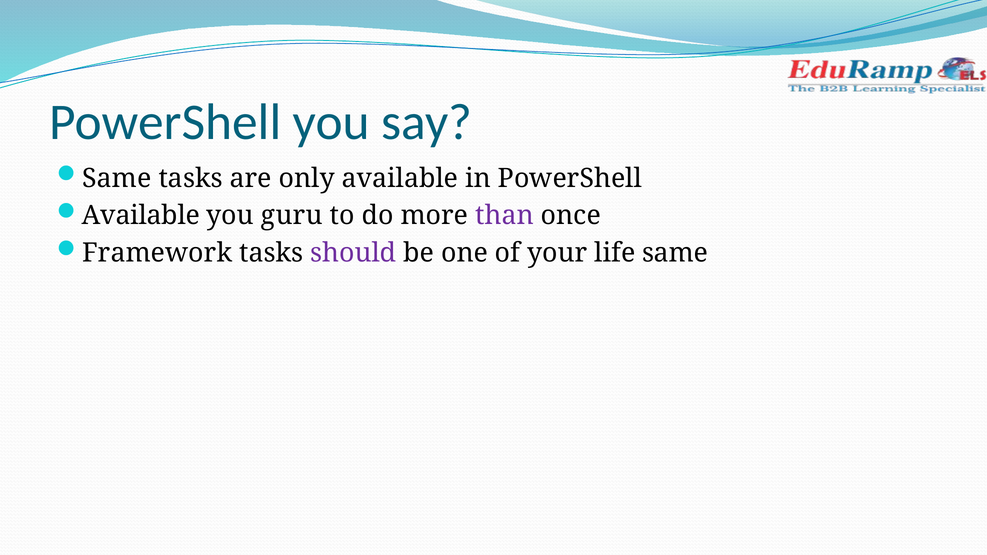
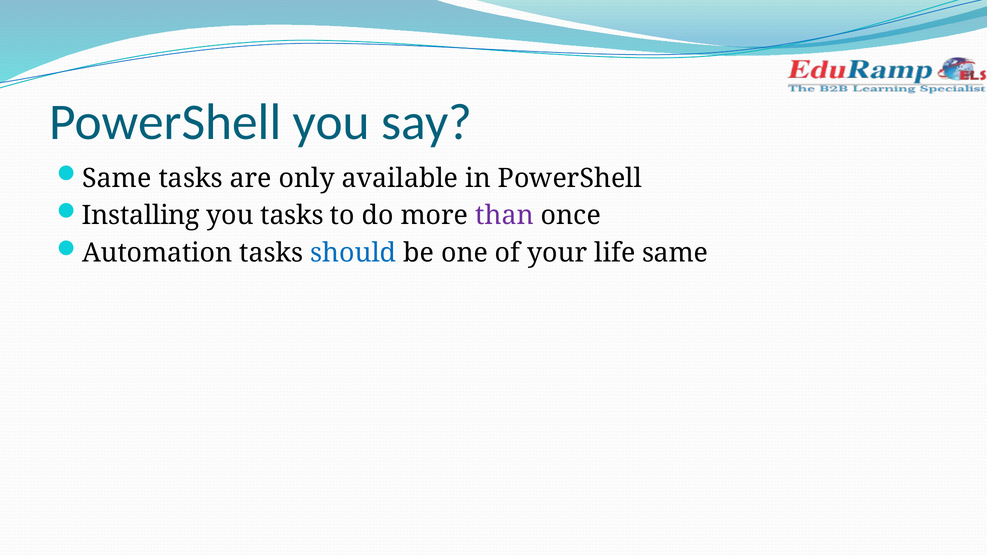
Available at (141, 216): Available -> Installing
you guru: guru -> tasks
Framework: Framework -> Automation
should colour: purple -> blue
